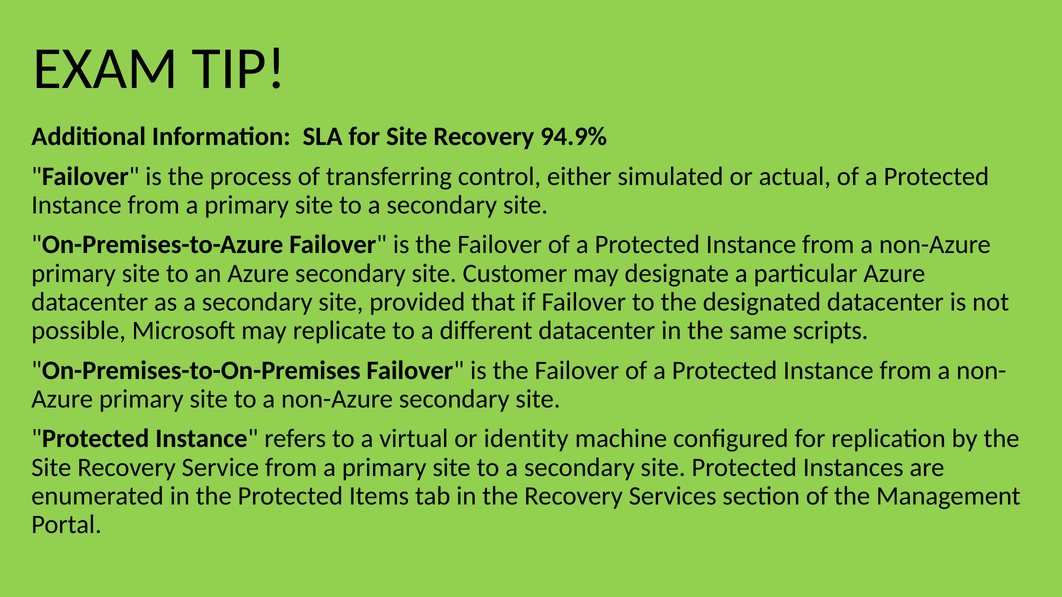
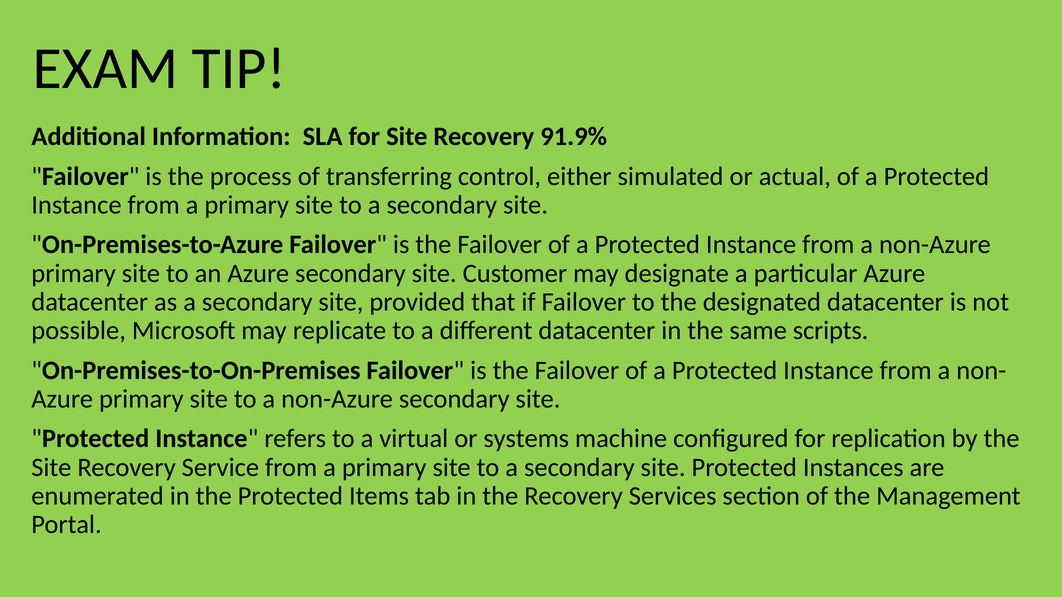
94.9%: 94.9% -> 91.9%
identity: identity -> systems
